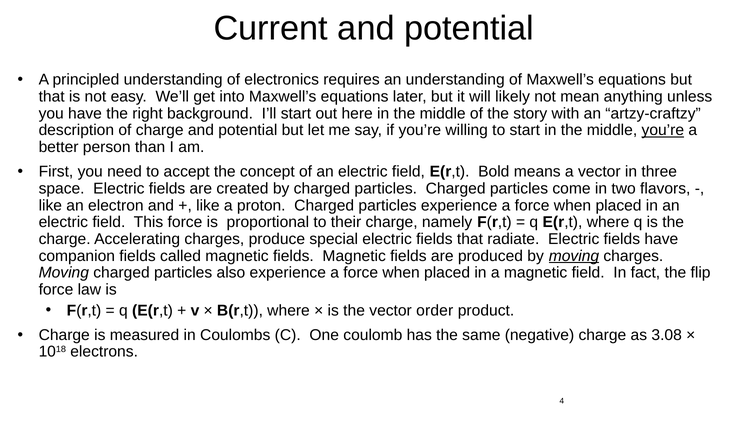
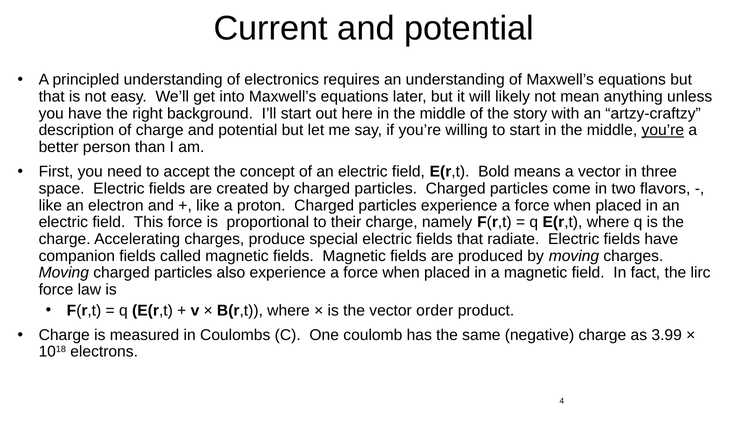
moving at (574, 256) underline: present -> none
flip: flip -> lirc
3.08: 3.08 -> 3.99
